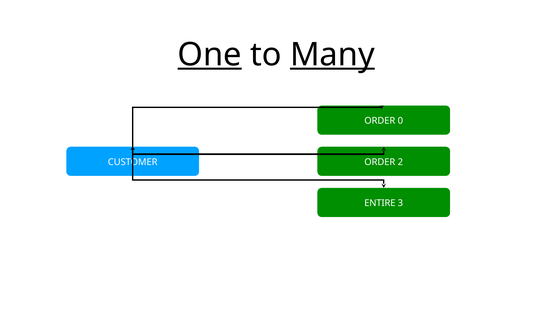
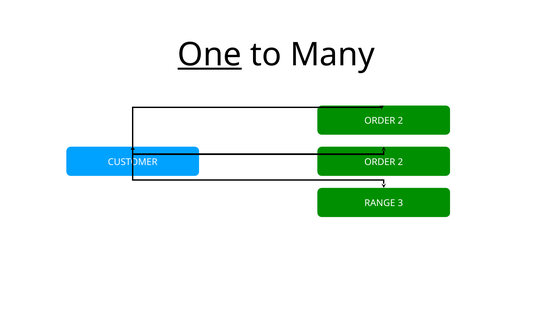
Many underline: present -> none
0 at (400, 121): 0 -> 2
ENTIRE: ENTIRE -> RANGE
